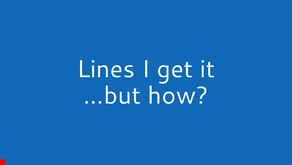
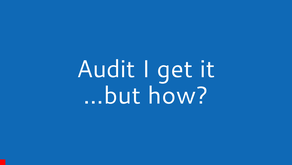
Lines: Lines -> Audit
